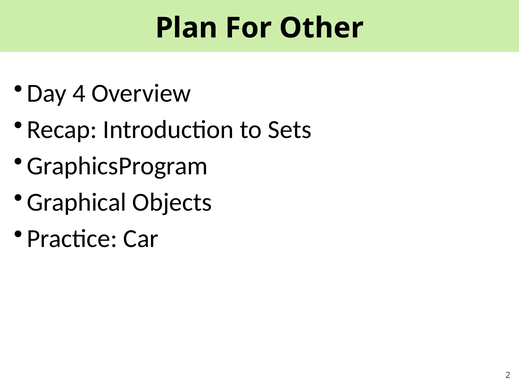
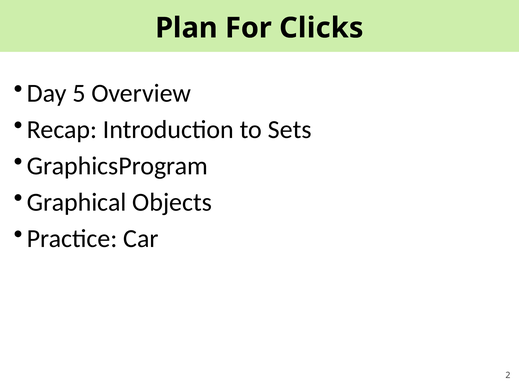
Other: Other -> Clicks
4: 4 -> 5
